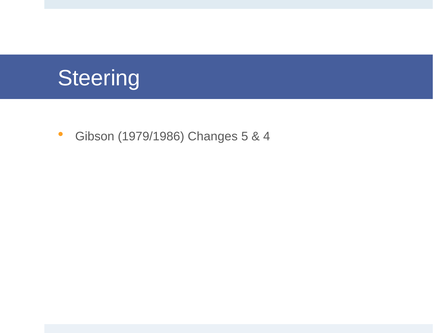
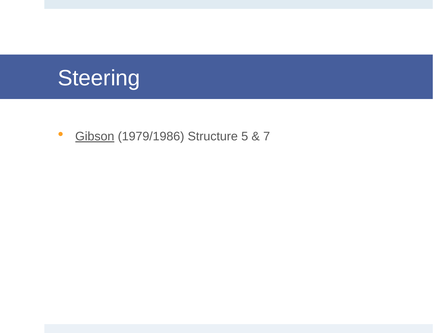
Gibson underline: none -> present
Changes: Changes -> Structure
4: 4 -> 7
